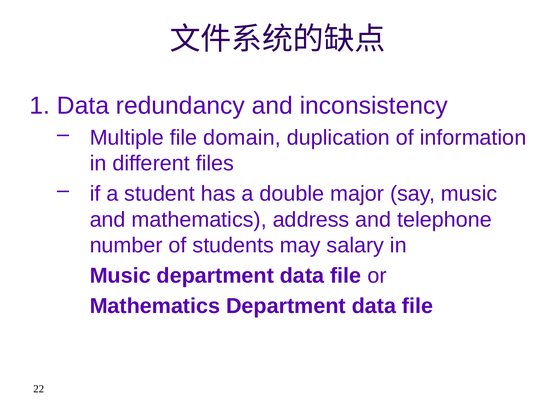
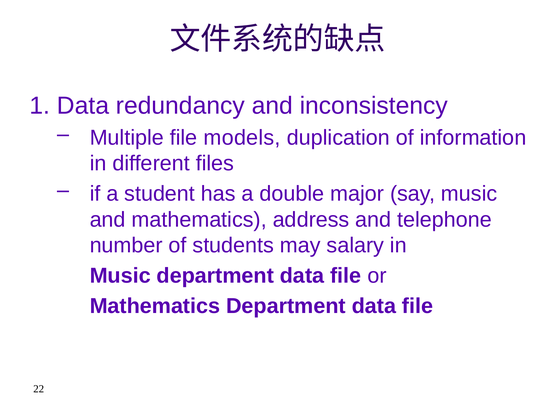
domain: domain -> models
